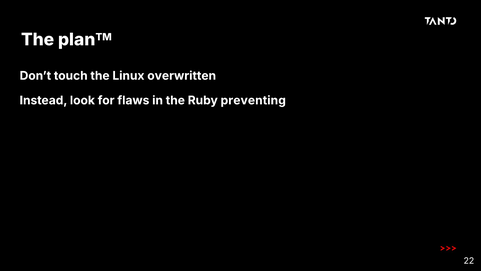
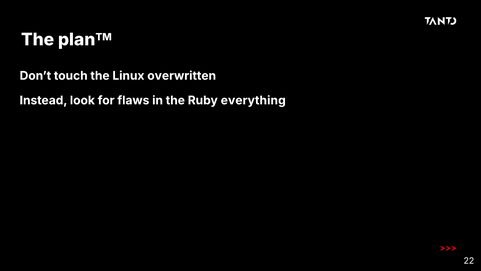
preventing: preventing -> everything
